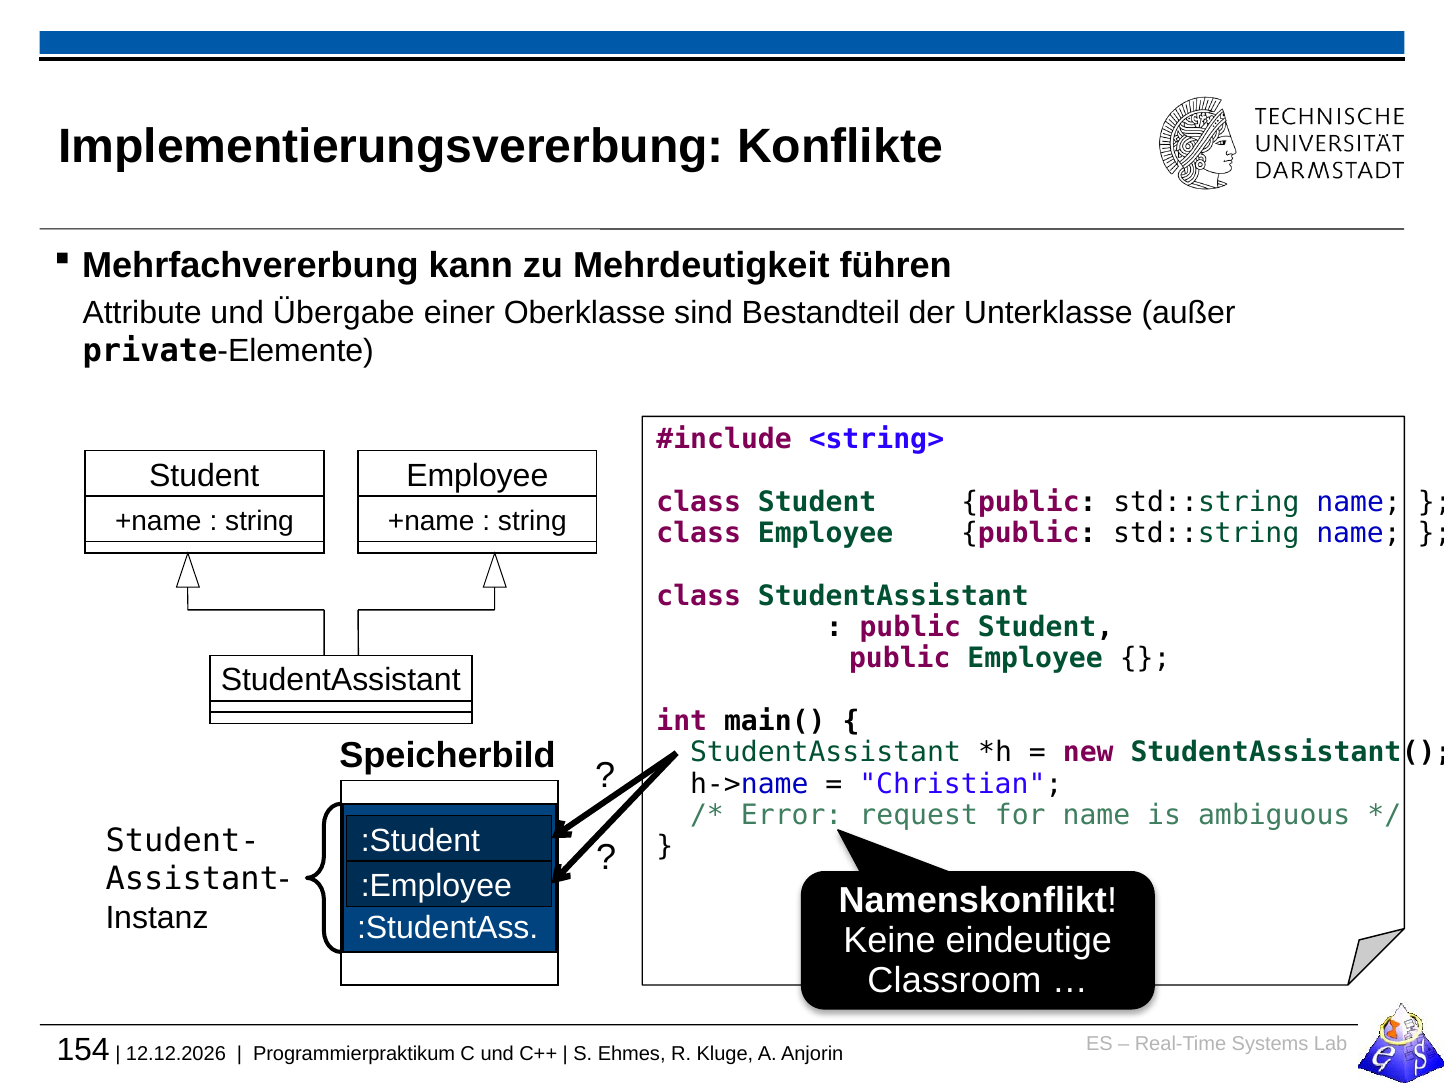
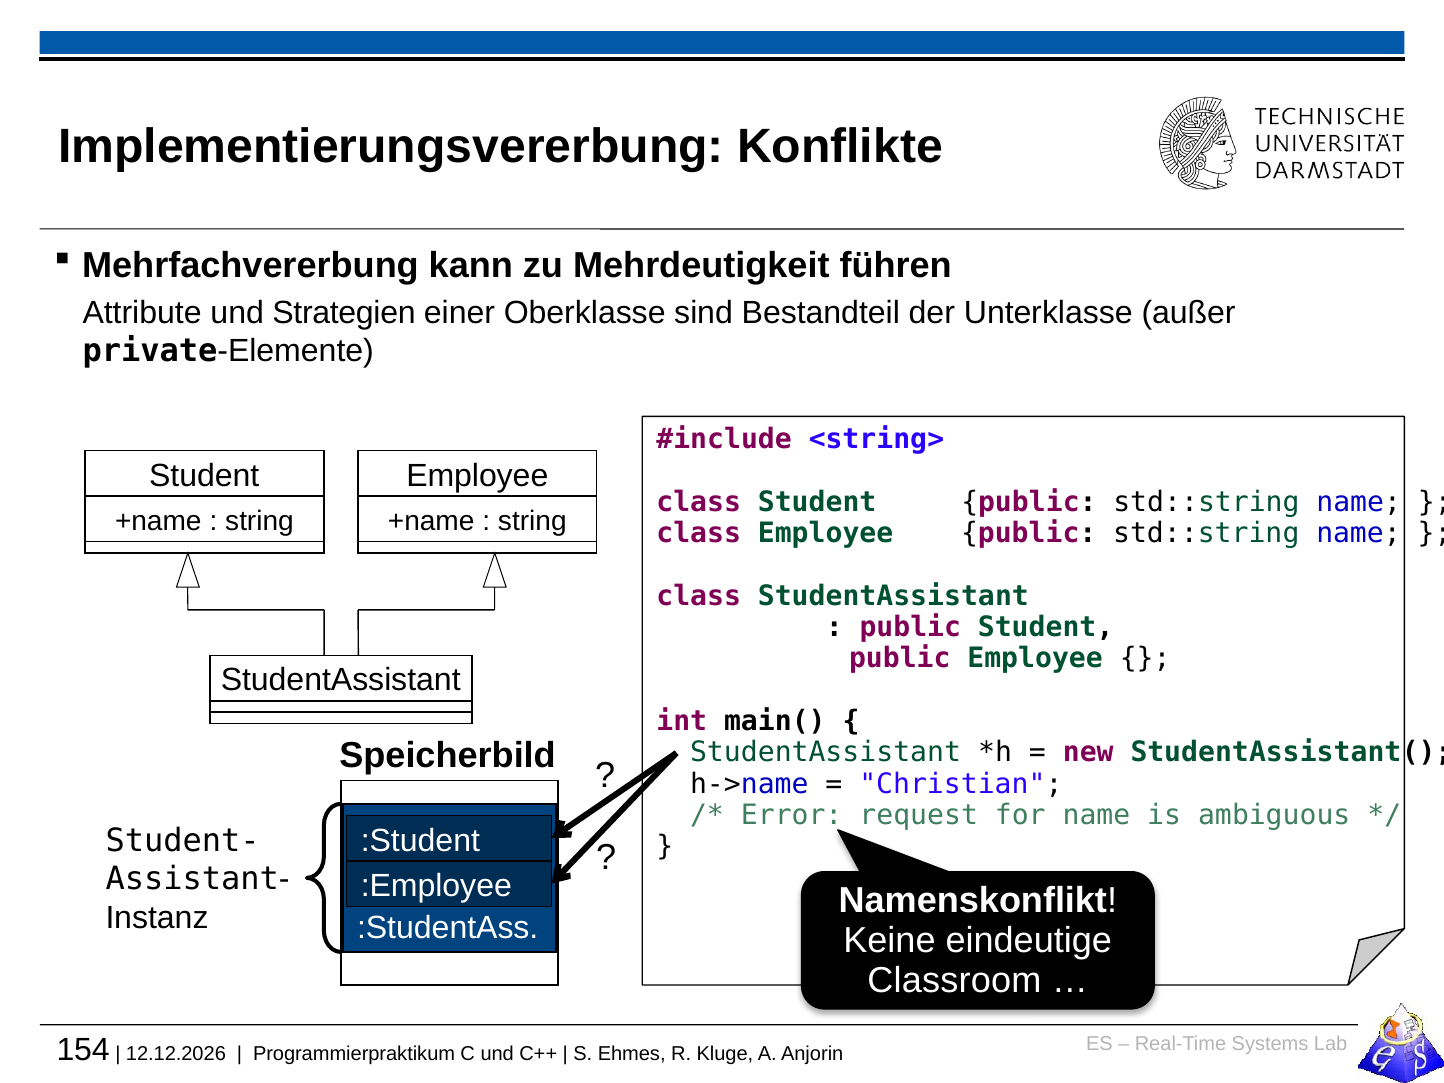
Übergabe: Übergabe -> Strategien
